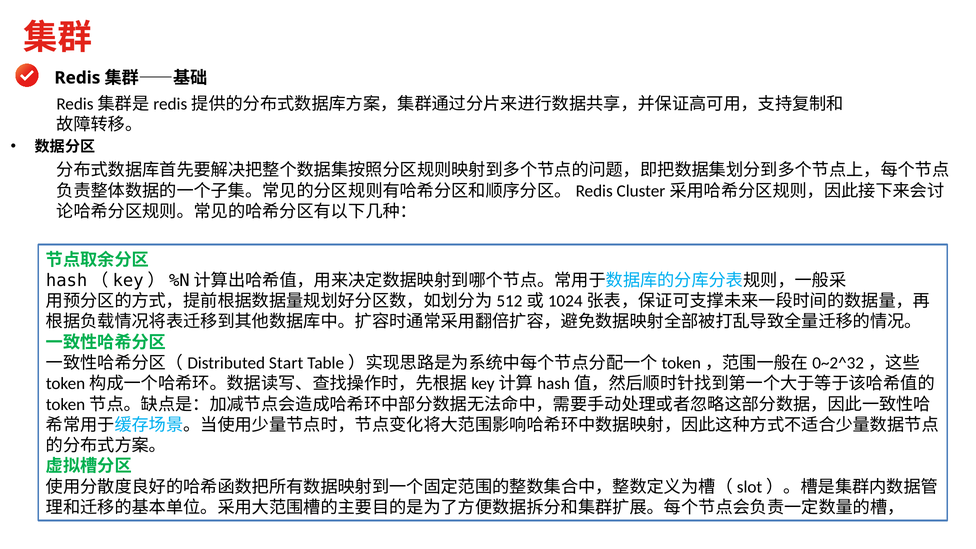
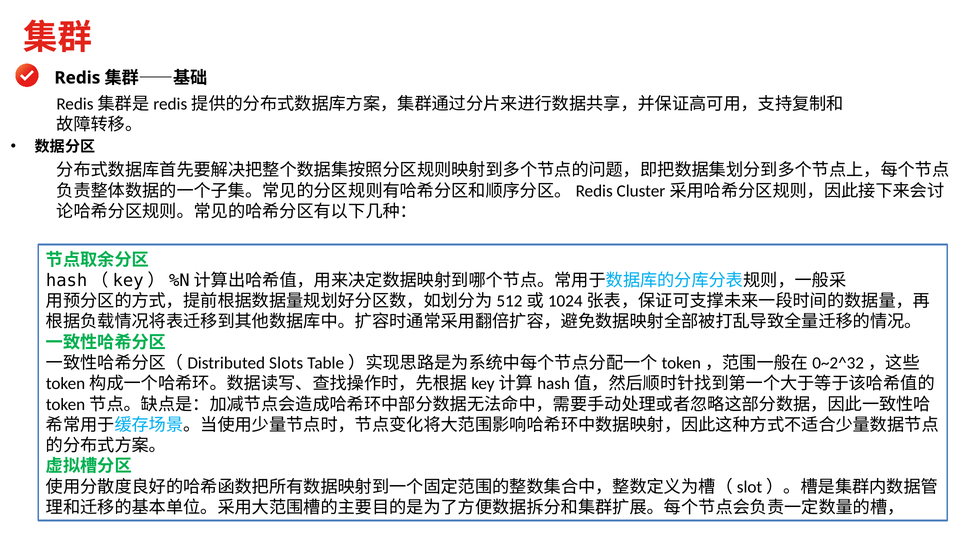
Start: Start -> Slots
